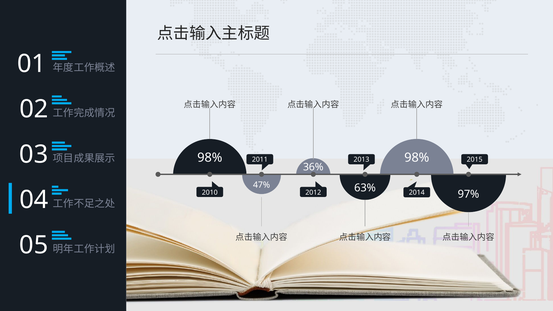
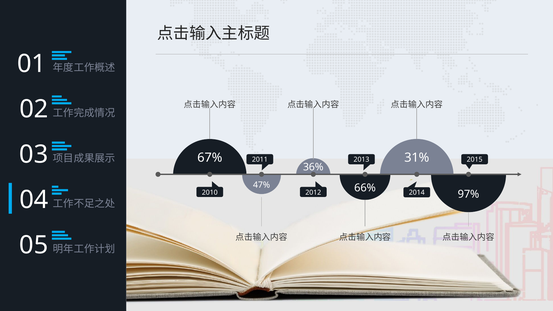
98% at (210, 158): 98% -> 67%
98% at (417, 158): 98% -> 31%
63%: 63% -> 66%
